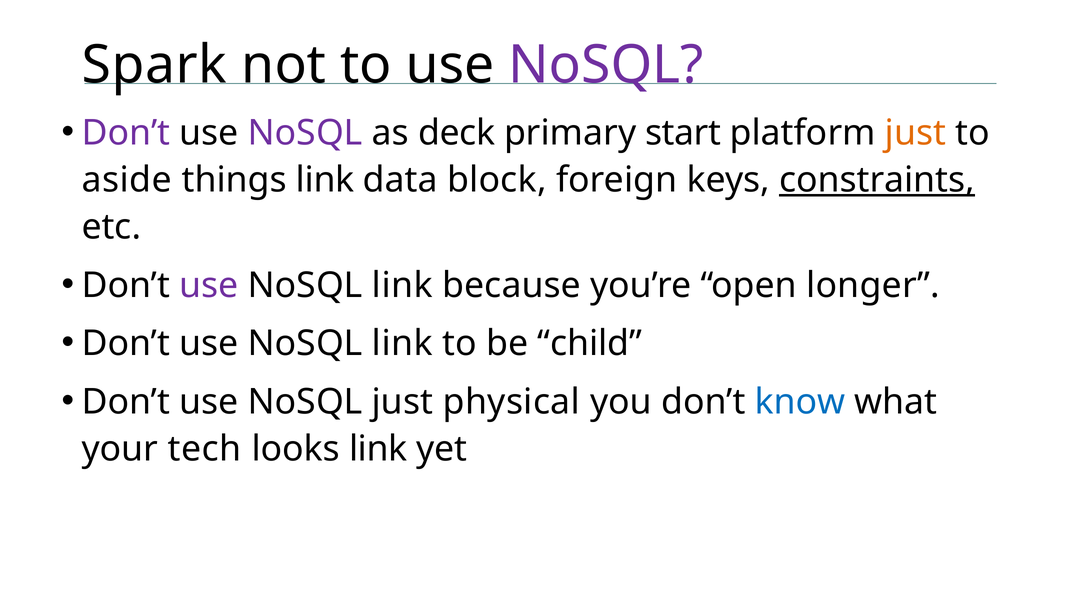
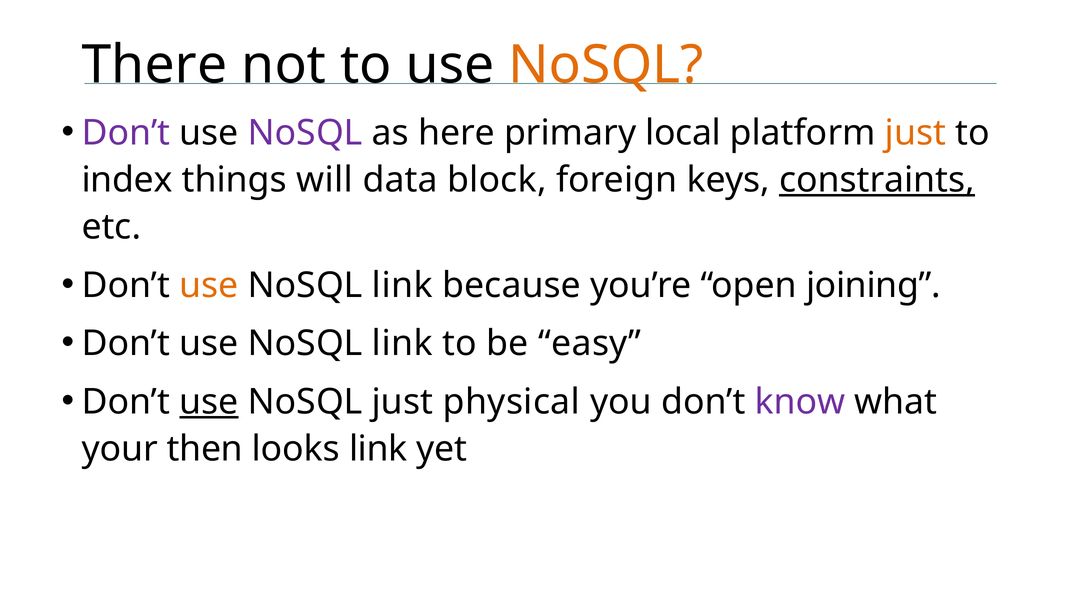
Spark: Spark -> There
NoSQL at (606, 65) colour: purple -> orange
deck: deck -> here
start: start -> local
aside: aside -> index
things link: link -> will
use at (209, 285) colour: purple -> orange
longer: longer -> joining
child: child -> easy
use at (209, 402) underline: none -> present
know colour: blue -> purple
tech: tech -> then
